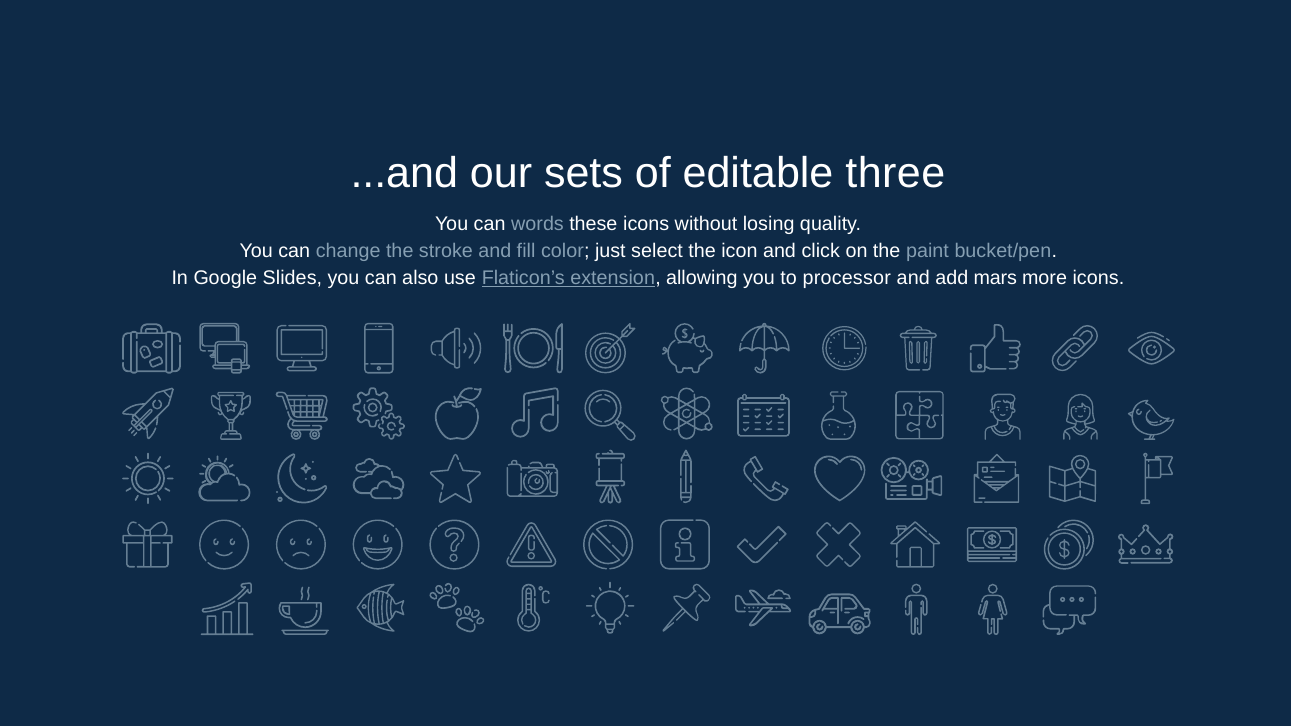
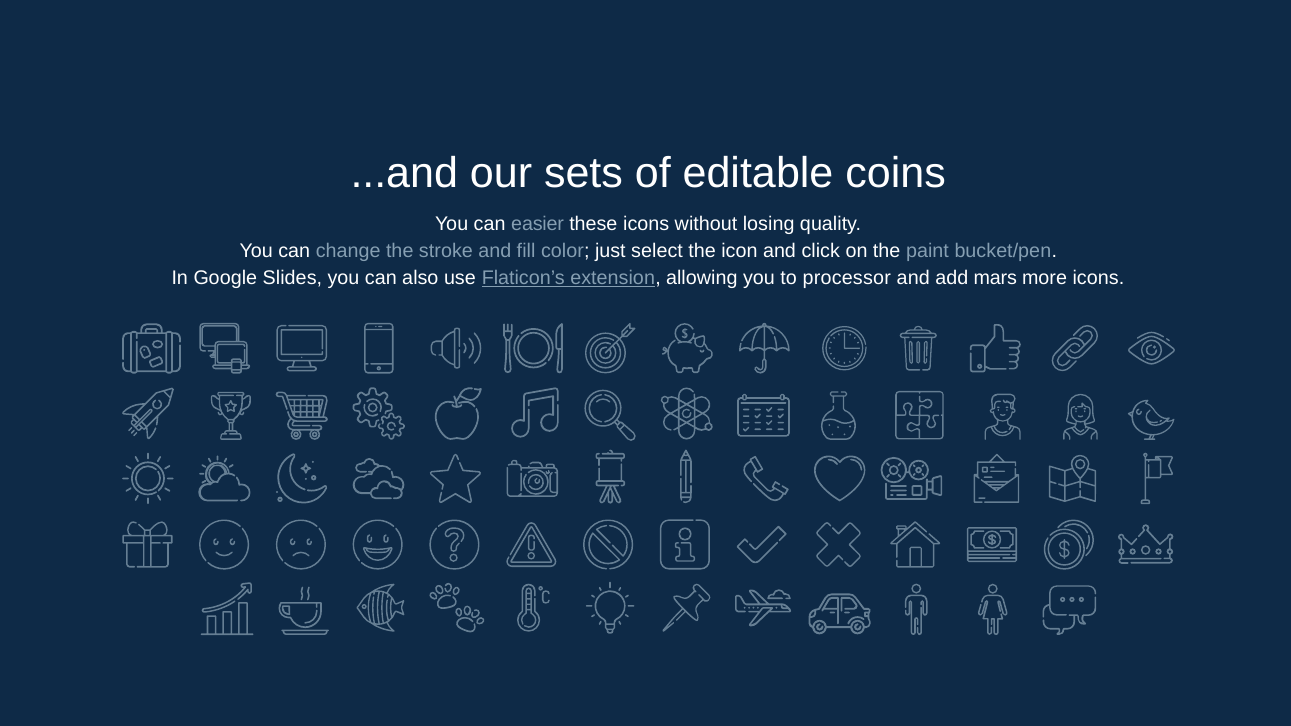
three: three -> coins
words: words -> easier
